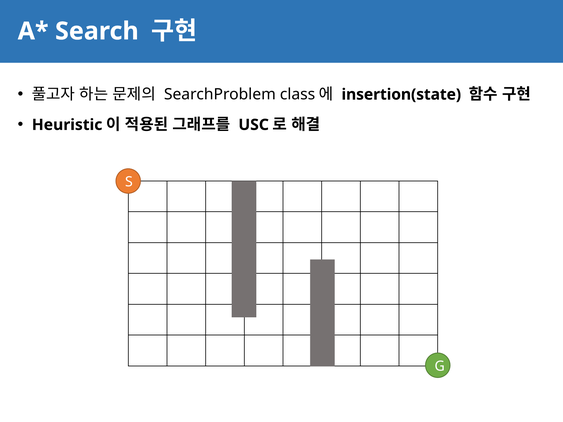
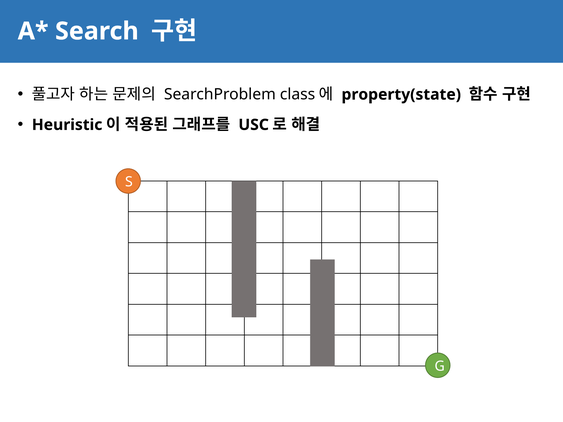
insertion(state: insertion(state -> property(state
